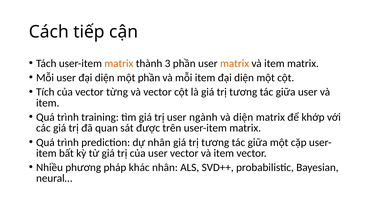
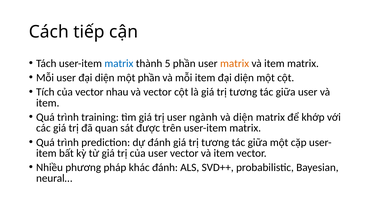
matrix at (119, 63) colour: orange -> blue
3: 3 -> 5
từng: từng -> nhau
dự nhân: nhân -> đánh
khác nhân: nhân -> đánh
